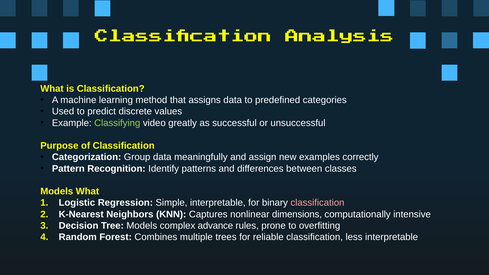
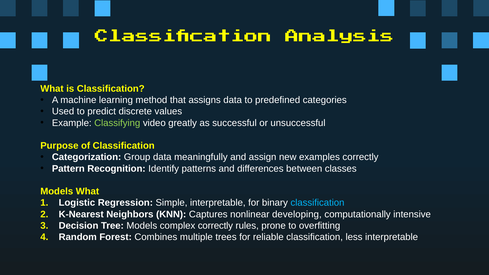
classification at (317, 203) colour: pink -> light blue
dimensions: dimensions -> developing
complex advance: advance -> correctly
